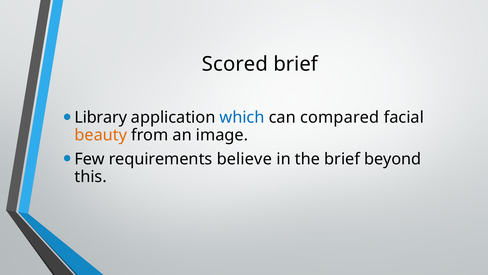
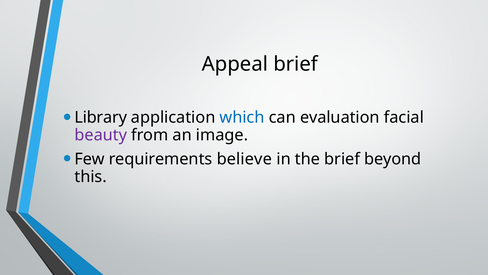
Scored: Scored -> Appeal
compared: compared -> evaluation
beauty colour: orange -> purple
